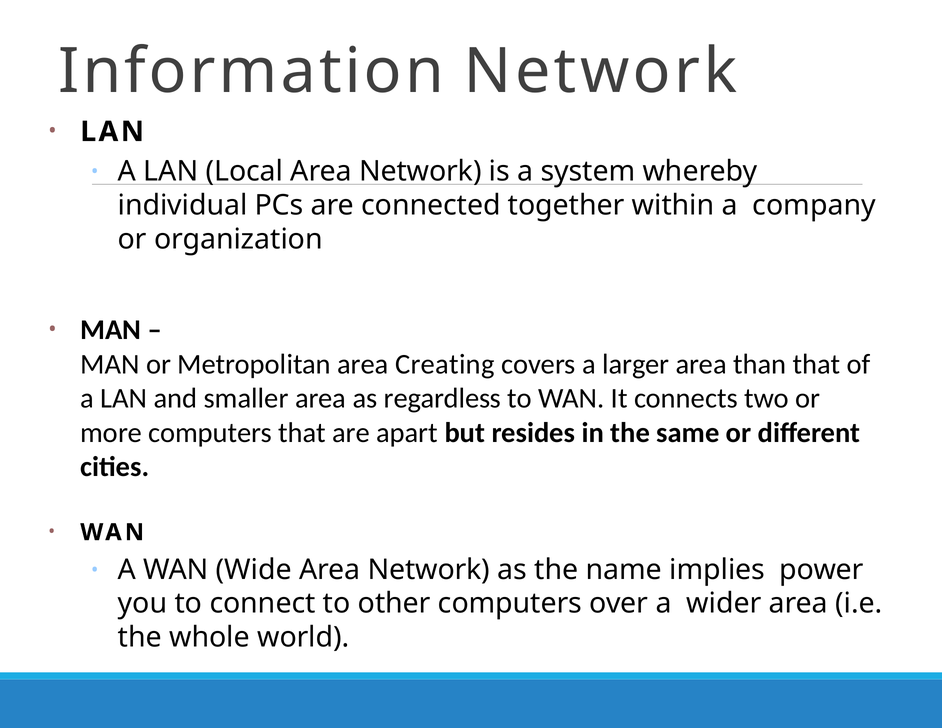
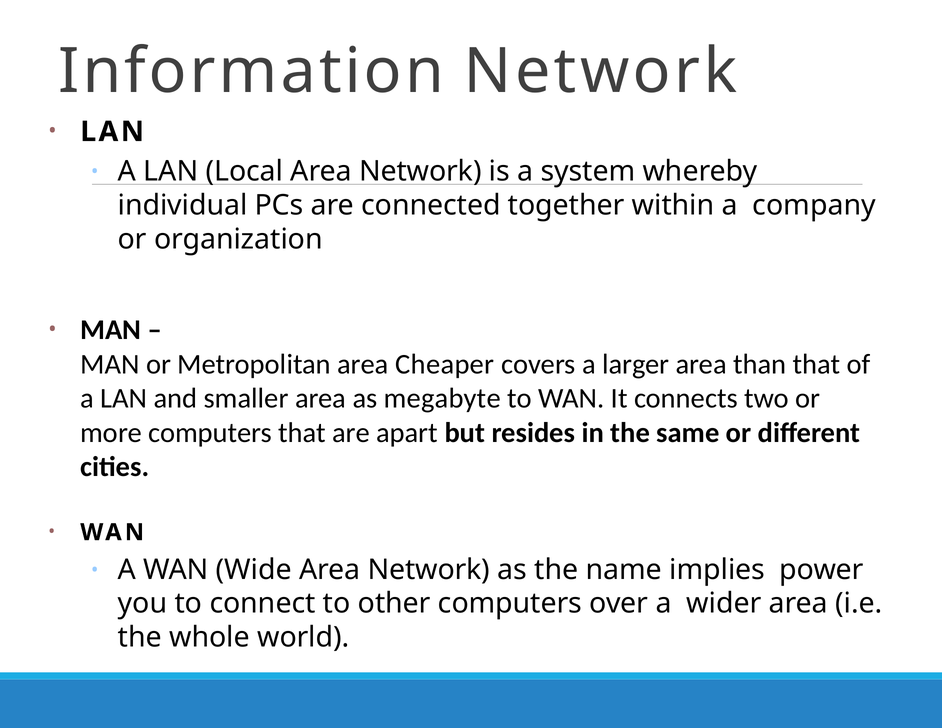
Creating: Creating -> Cheaper
regardless: regardless -> megabyte
